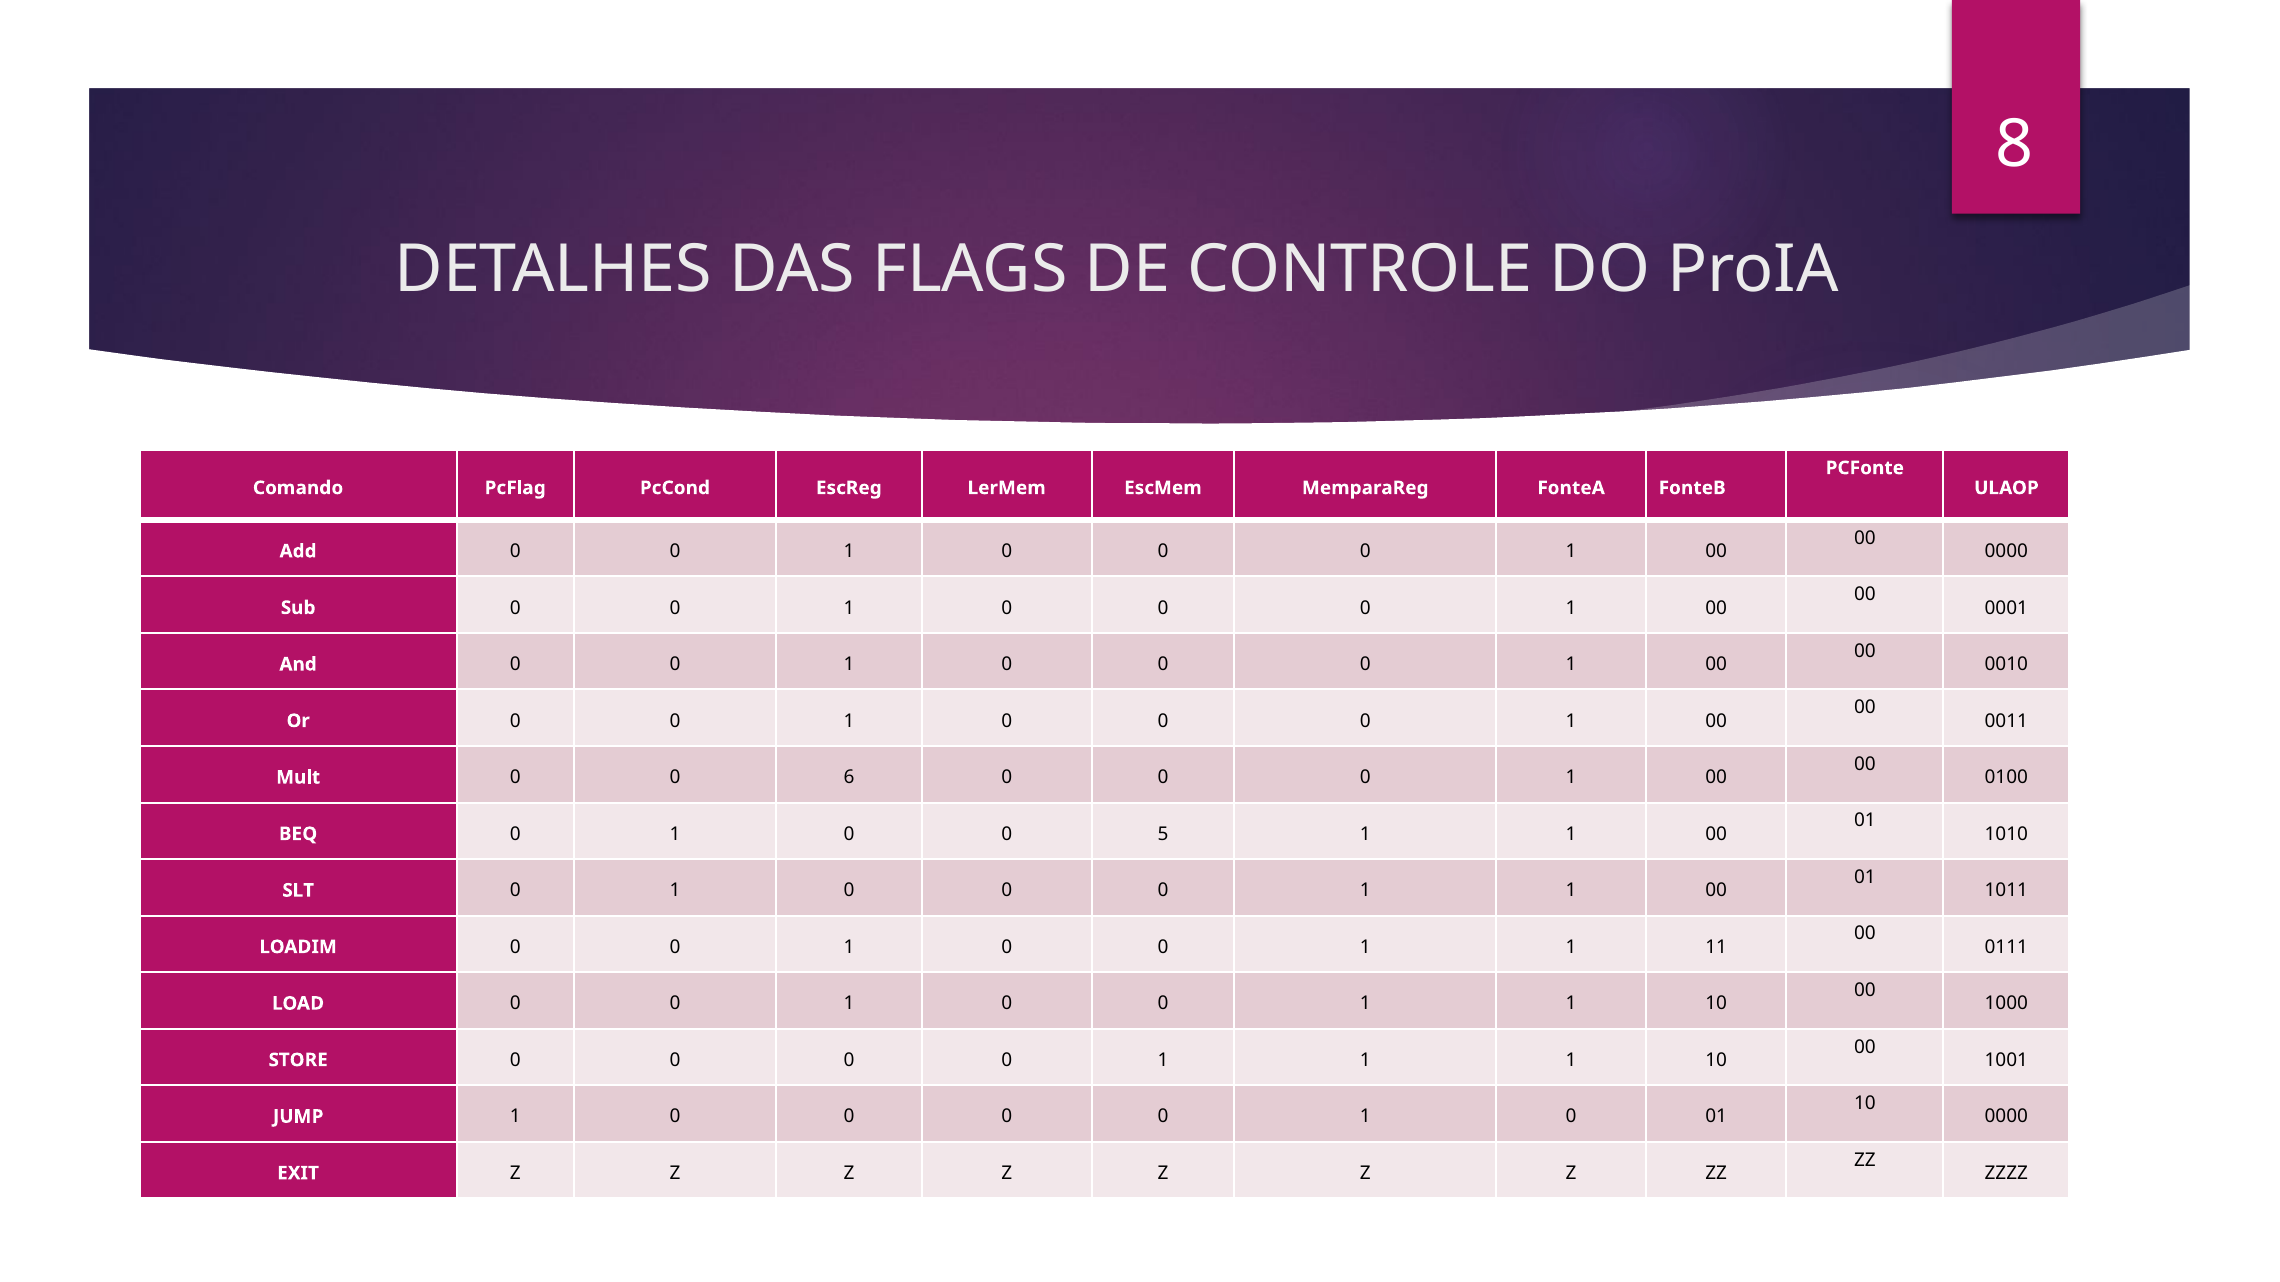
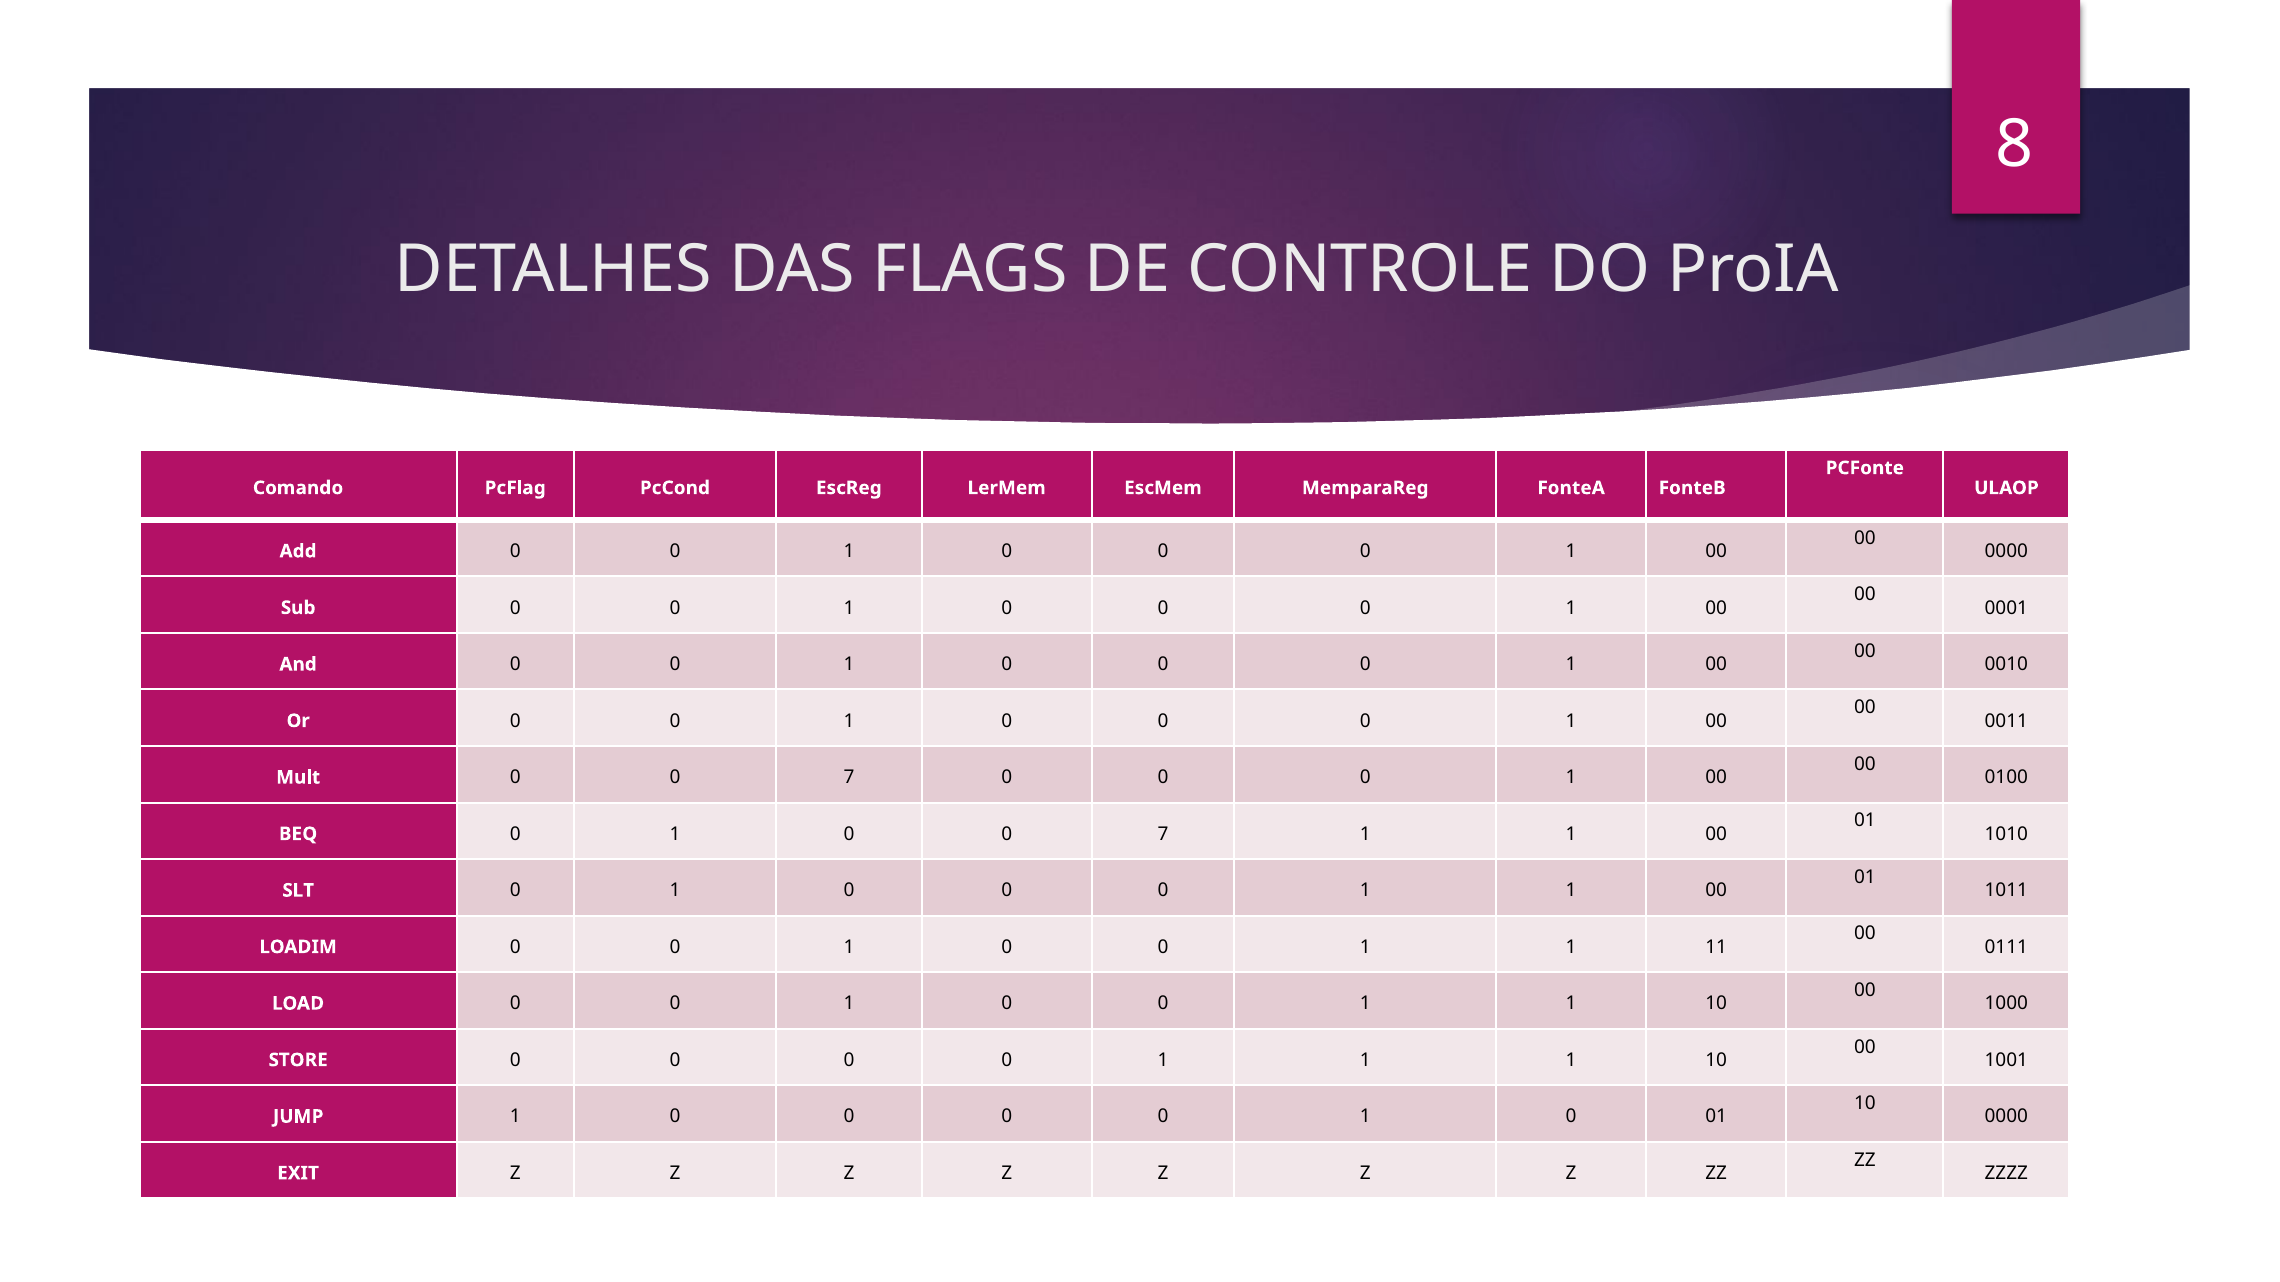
Mult 0 0 6: 6 -> 7
1 0 0 5: 5 -> 7
